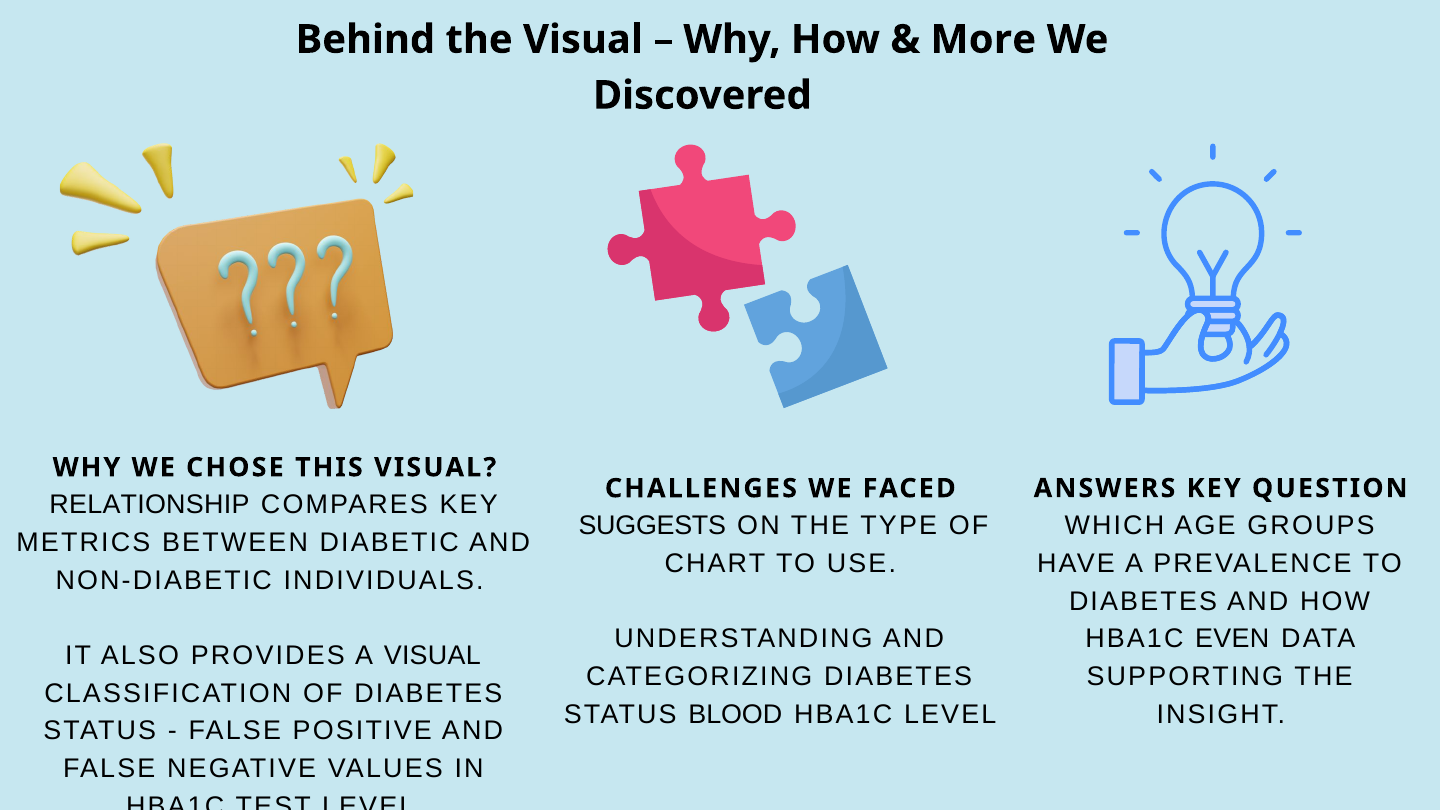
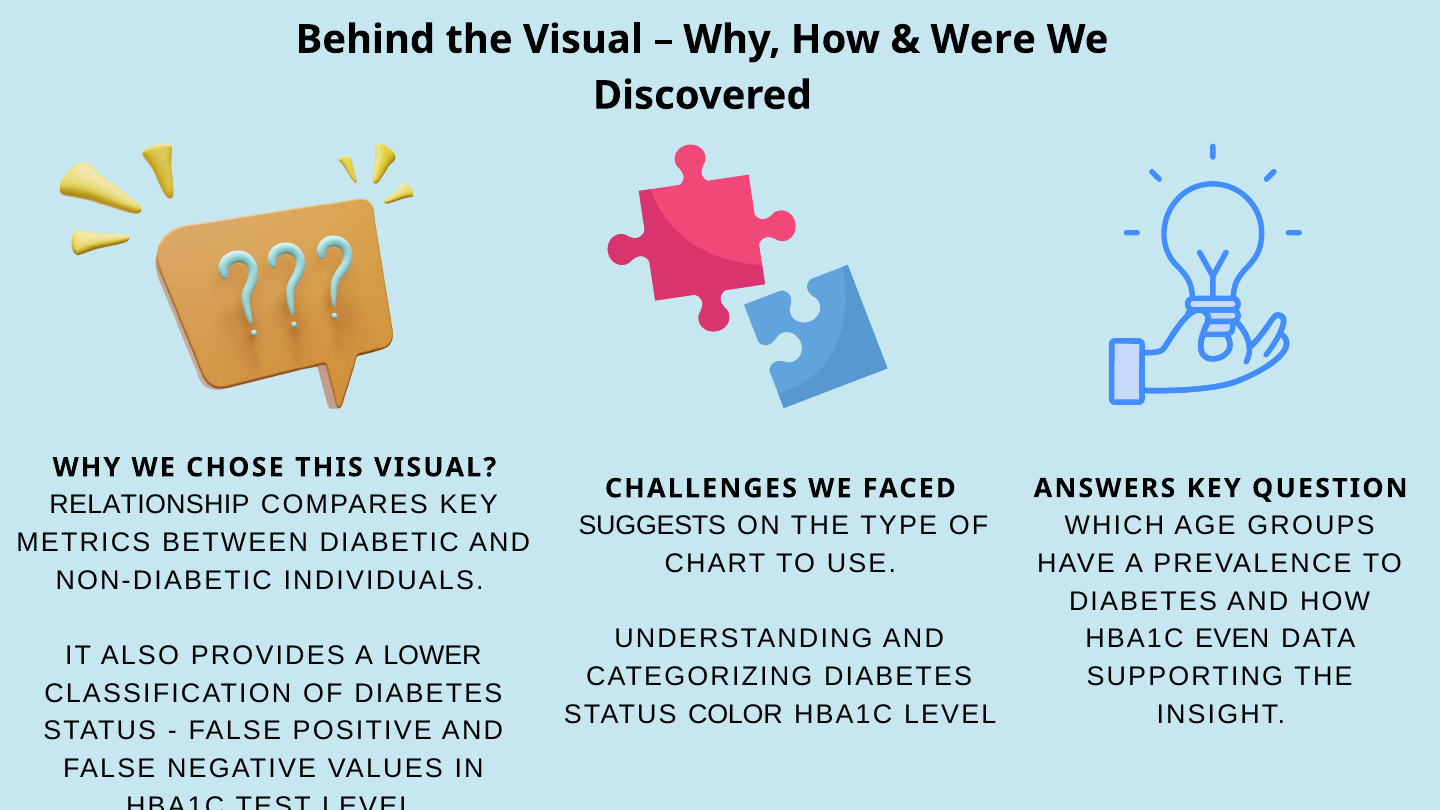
More: More -> Were
A VISUAL: VISUAL -> LOWER
BLOOD: BLOOD -> COLOR
